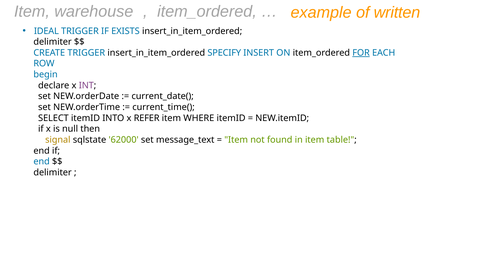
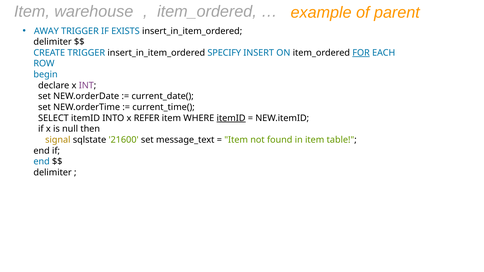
written: written -> parent
IDEAL: IDEAL -> AWAY
itemID at (231, 118) underline: none -> present
62000: 62000 -> 21600
